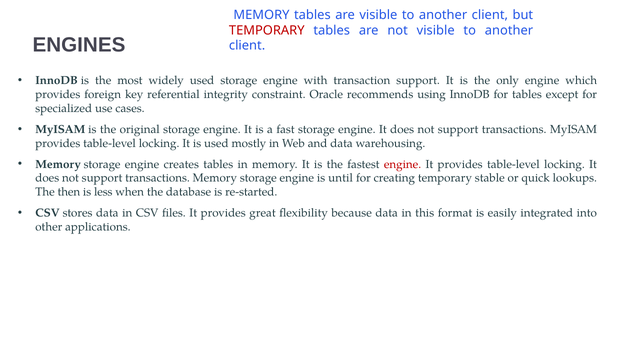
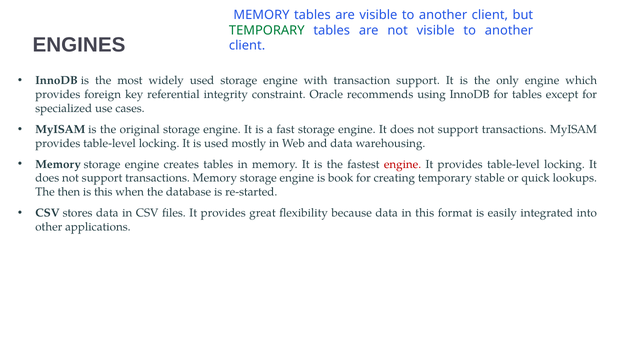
TEMPORARY at (267, 30) colour: red -> green
until: until -> book
is less: less -> this
